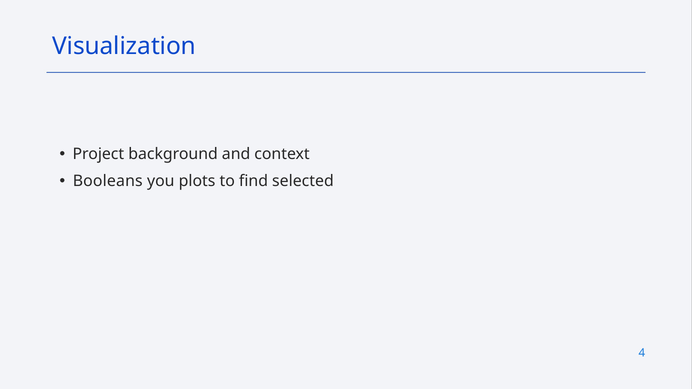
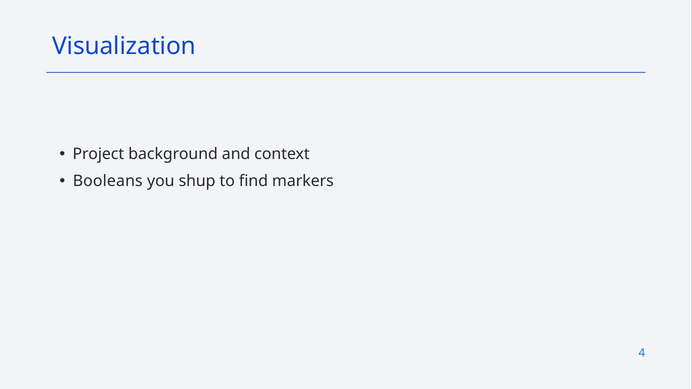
plots: plots -> shup
selected: selected -> markers
